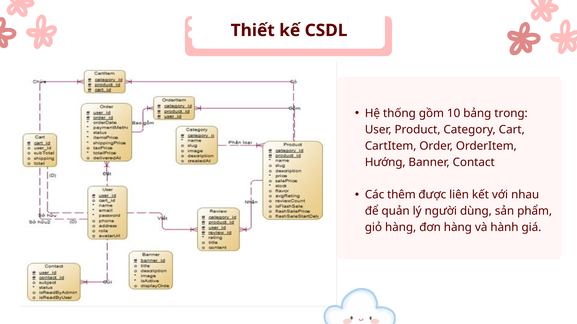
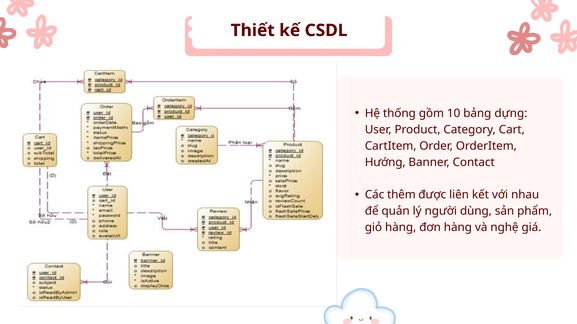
trong: trong -> dựng
hành: hành -> nghệ
